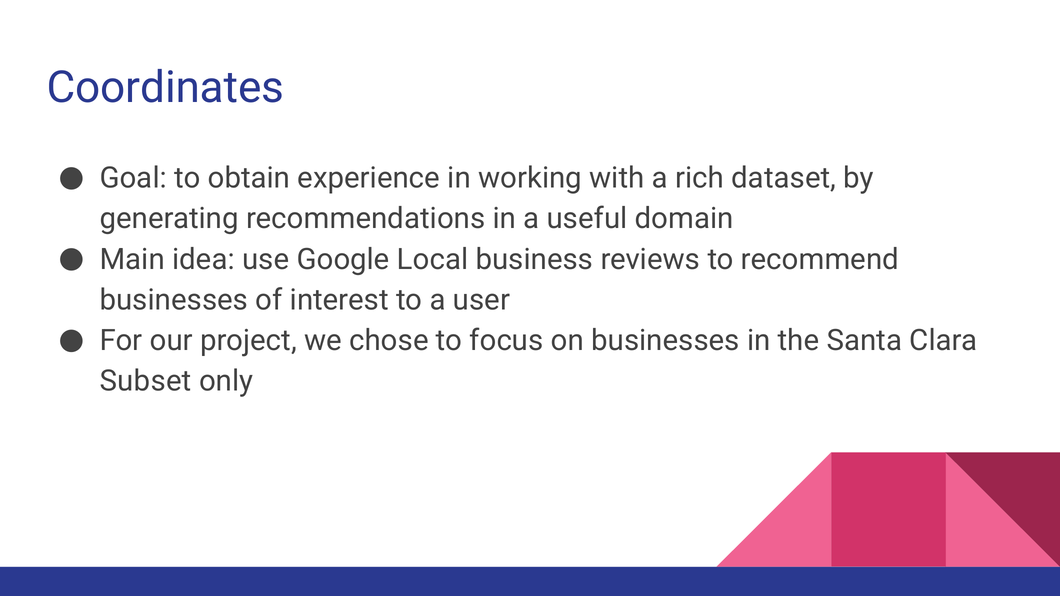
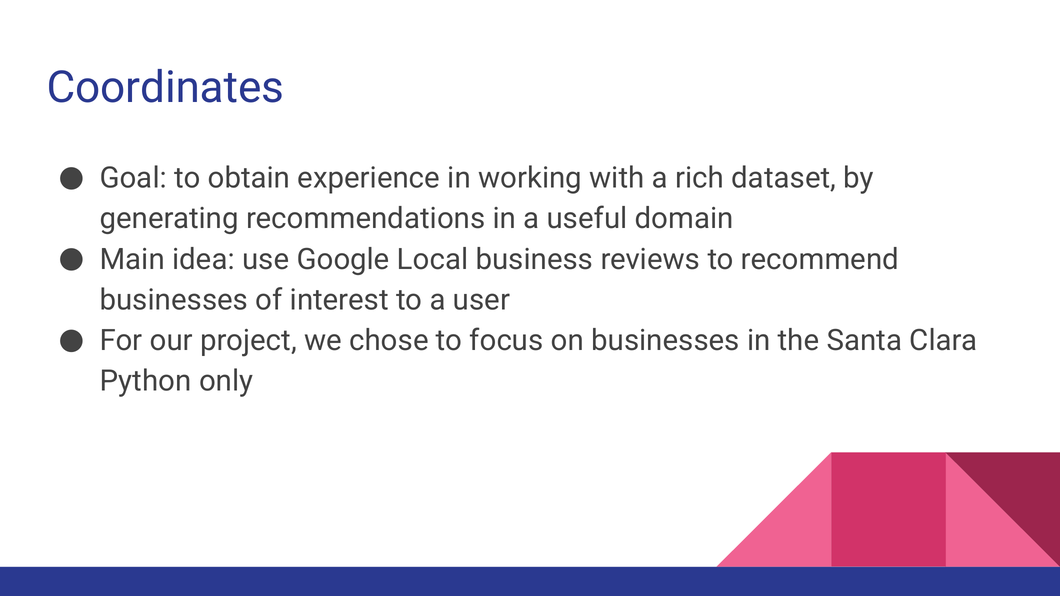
Subset: Subset -> Python
